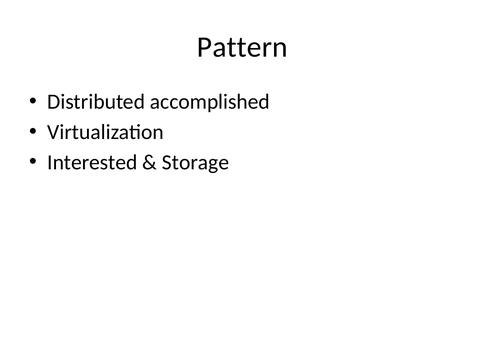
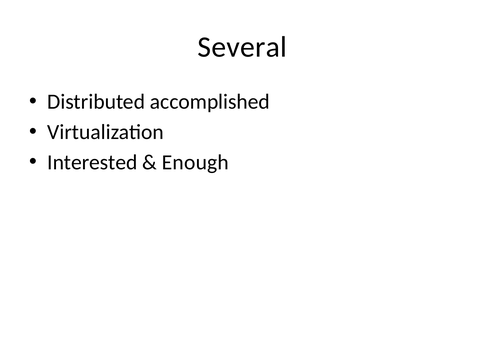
Pattern: Pattern -> Several
Storage: Storage -> Enough
